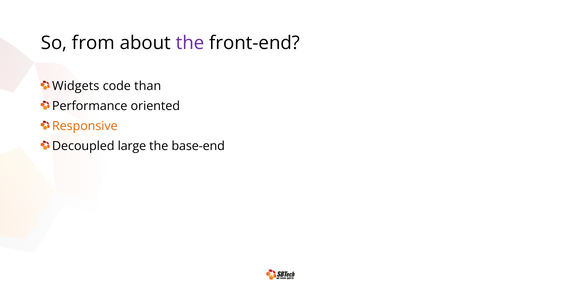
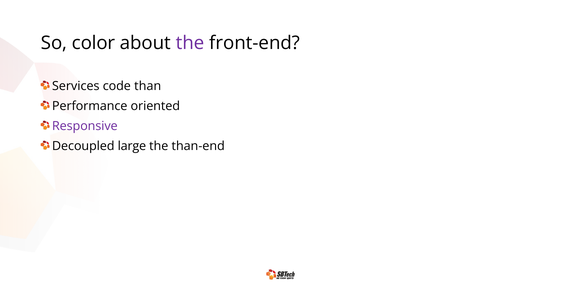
from: from -> color
Widgets: Widgets -> Services
Responsive colour: orange -> purple
base-end: base-end -> than-end
